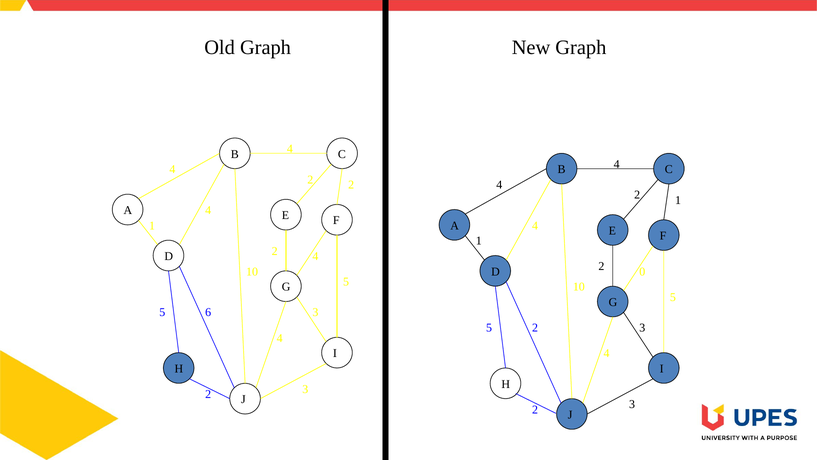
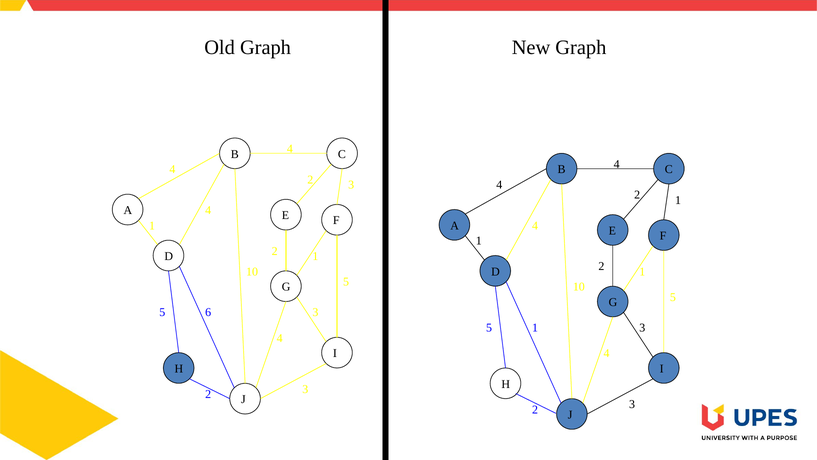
2 2: 2 -> 3
4 at (315, 256): 4 -> 1
0 at (642, 271): 0 -> 1
5 2: 2 -> 1
